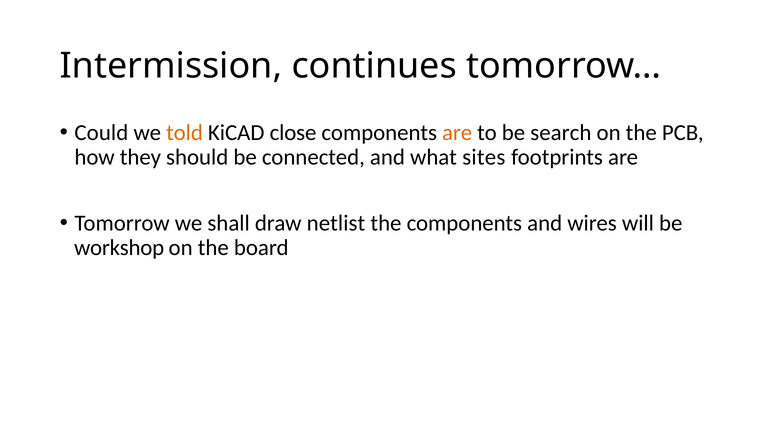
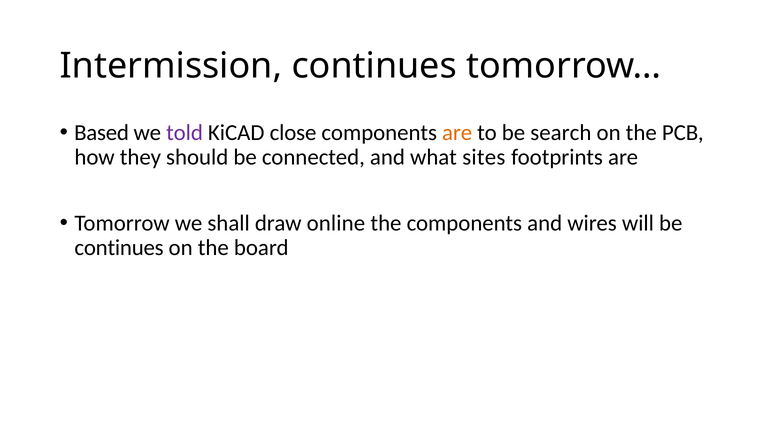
Could: Could -> Based
told colour: orange -> purple
netlist: netlist -> online
workshop at (119, 248): workshop -> continues
